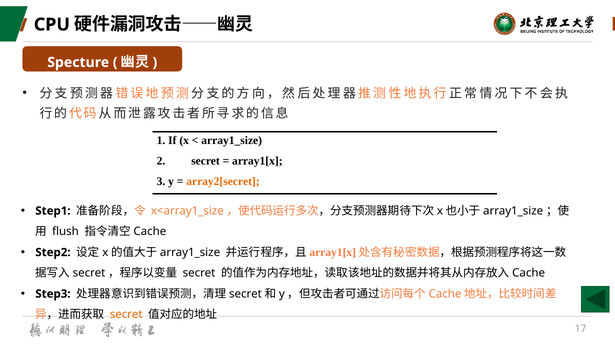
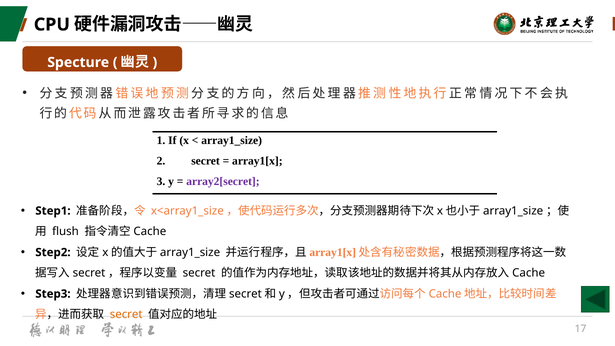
array2[secret colour: orange -> purple
